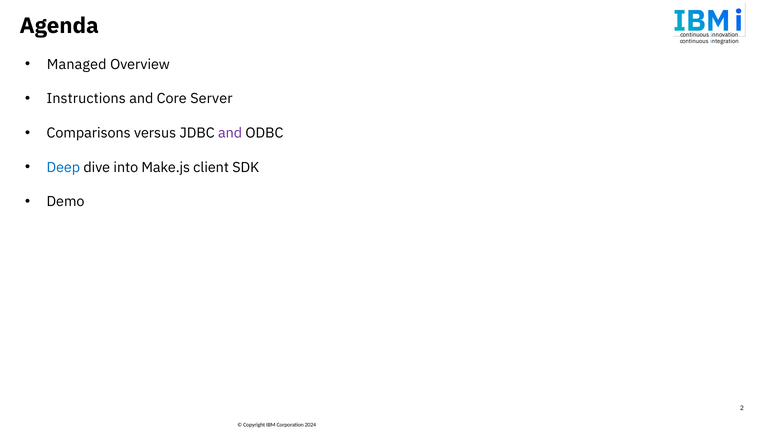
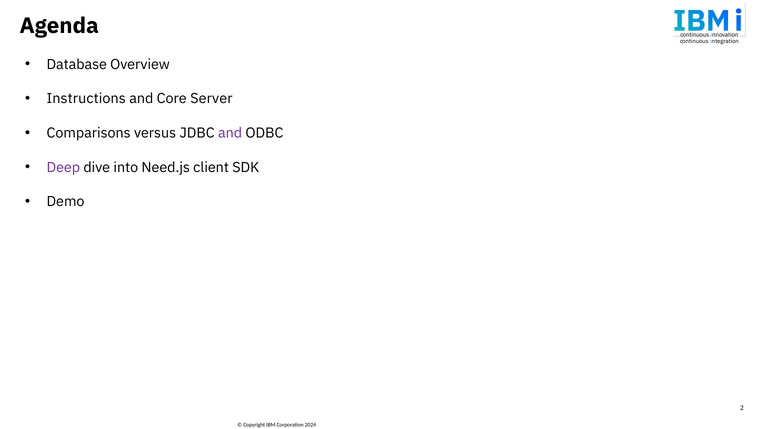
Managed: Managed -> Database
Deep colour: blue -> purple
Make.js: Make.js -> Need.js
